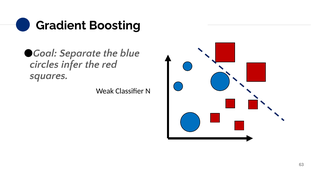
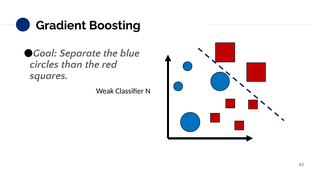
infer: infer -> than
